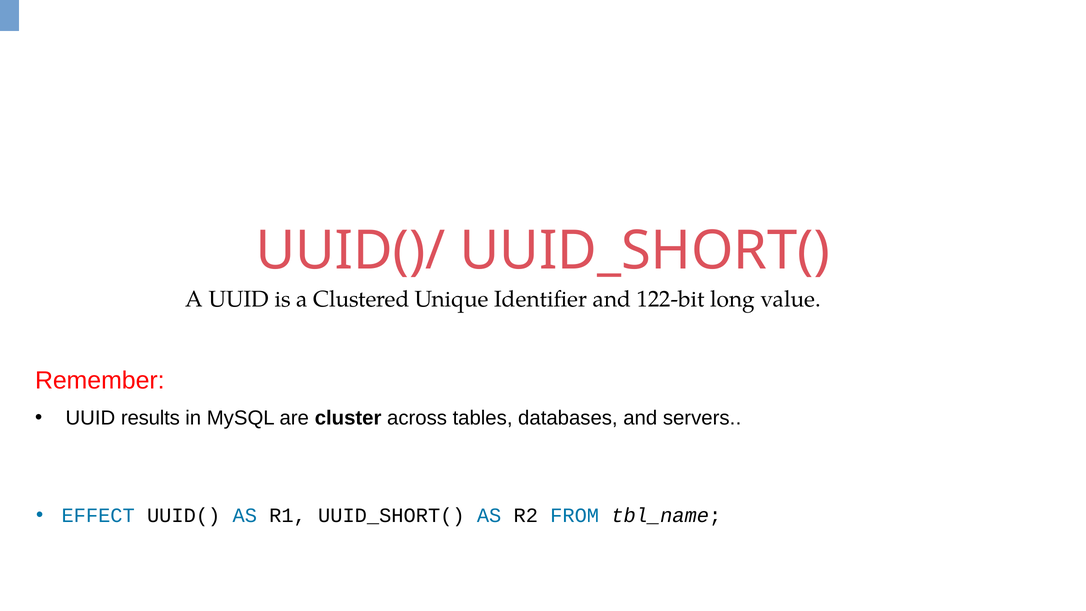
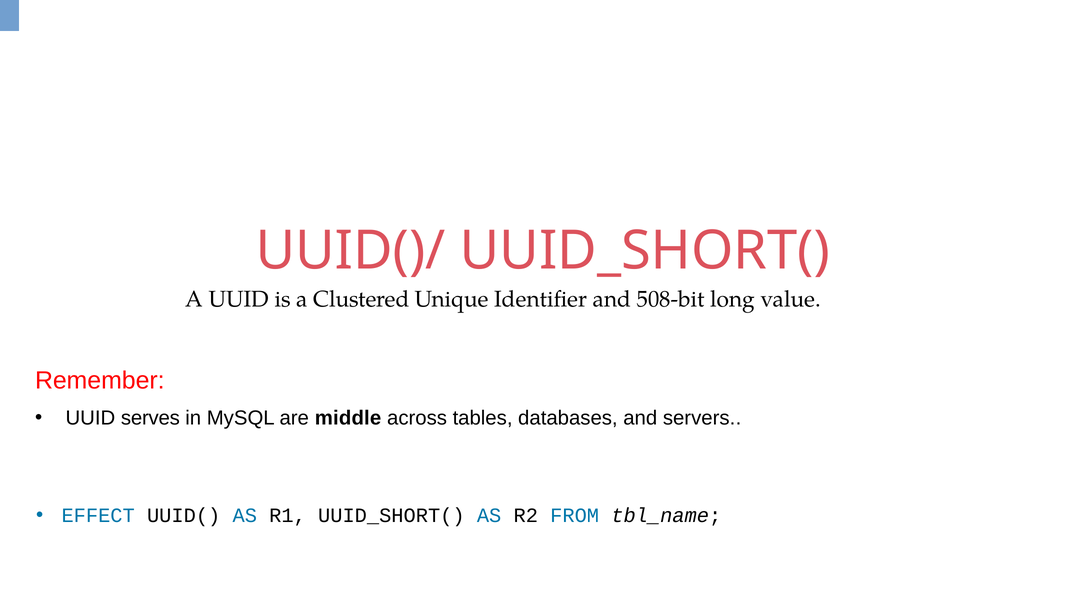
122-bit: 122-bit -> 508-bit
results: results -> serves
cluster: cluster -> middle
